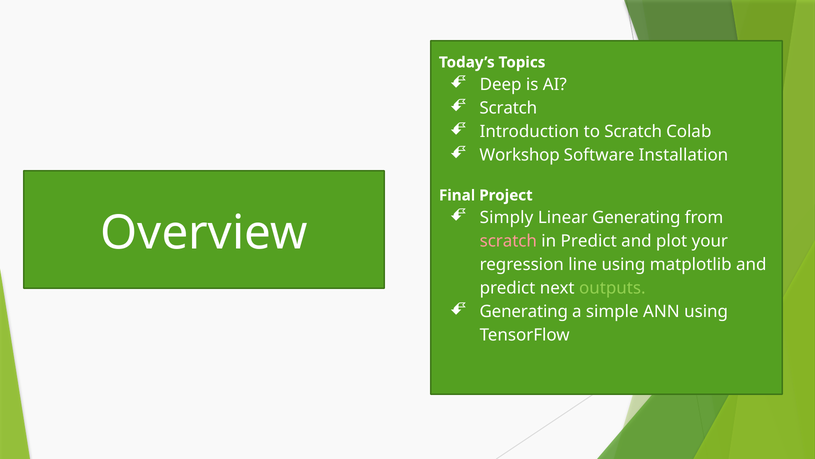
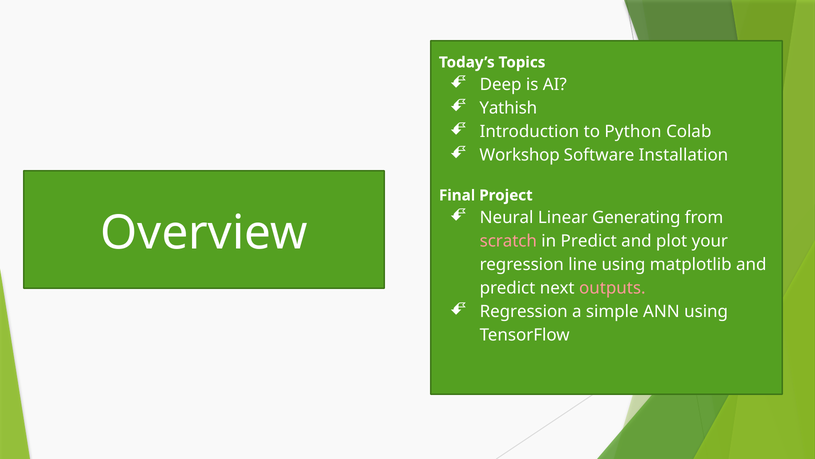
Scratch at (508, 108): Scratch -> Yathish
to Scratch: Scratch -> Python
Simply: Simply -> Neural
outputs colour: light green -> pink
Generating at (524, 311): Generating -> Regression
